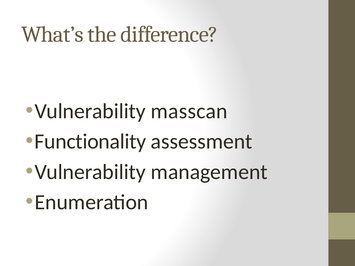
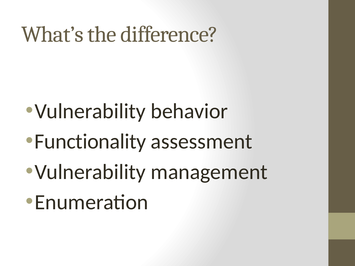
masscan: masscan -> behavior
